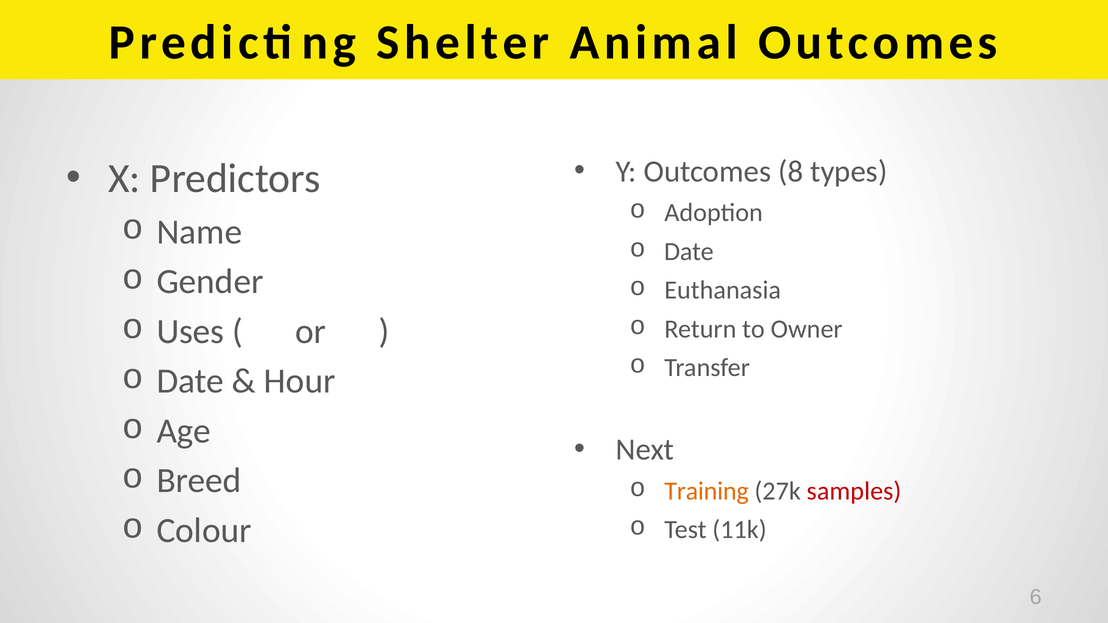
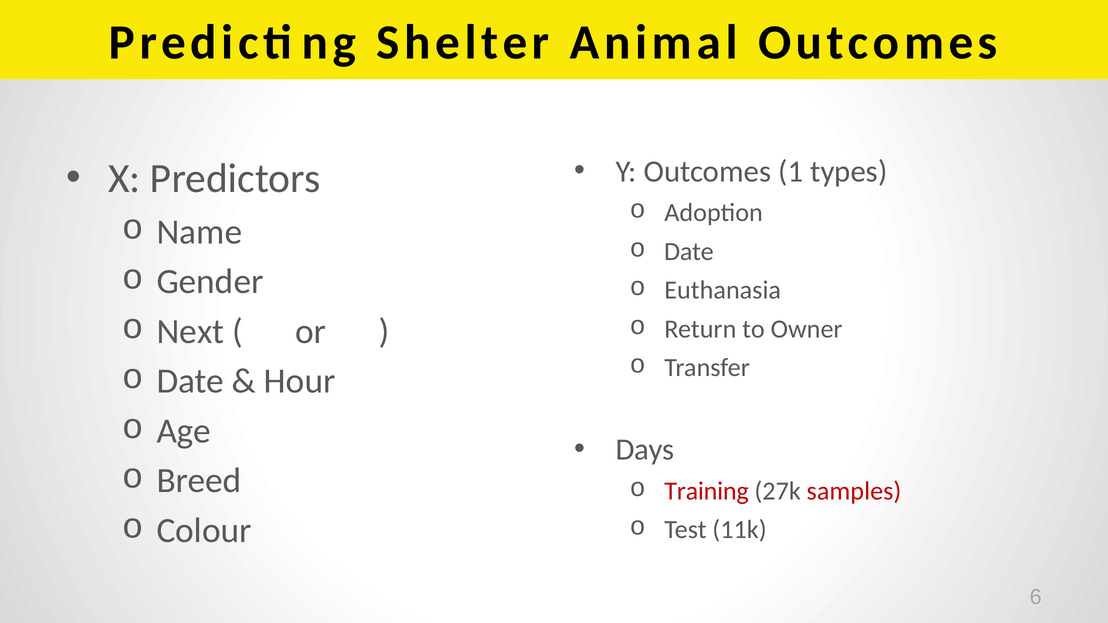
8: 8 -> 1
Uses: Uses -> Next
Next: Next -> Days
Training colour: orange -> red
